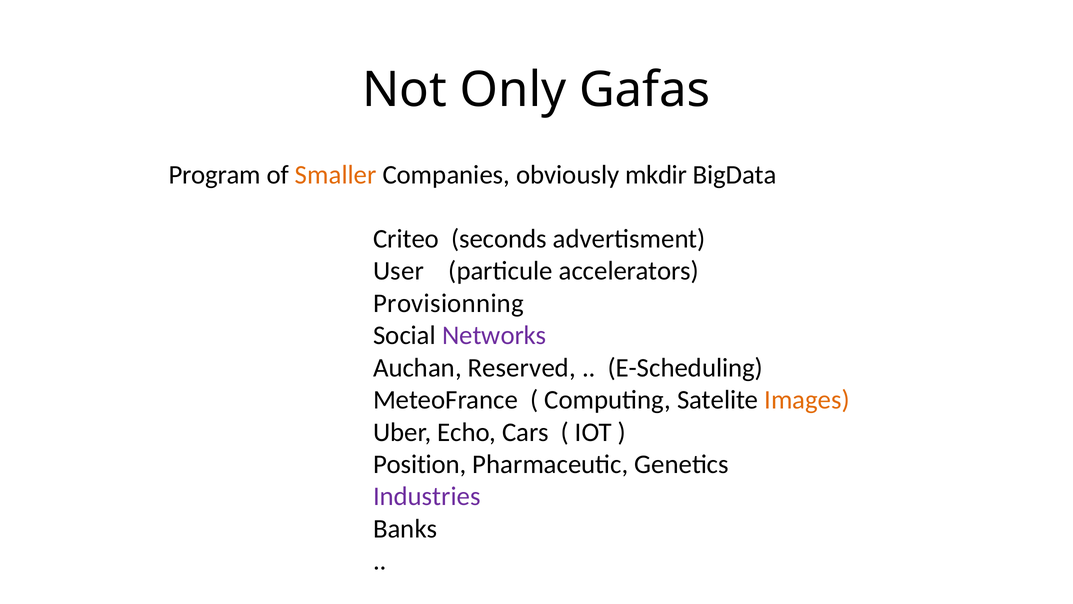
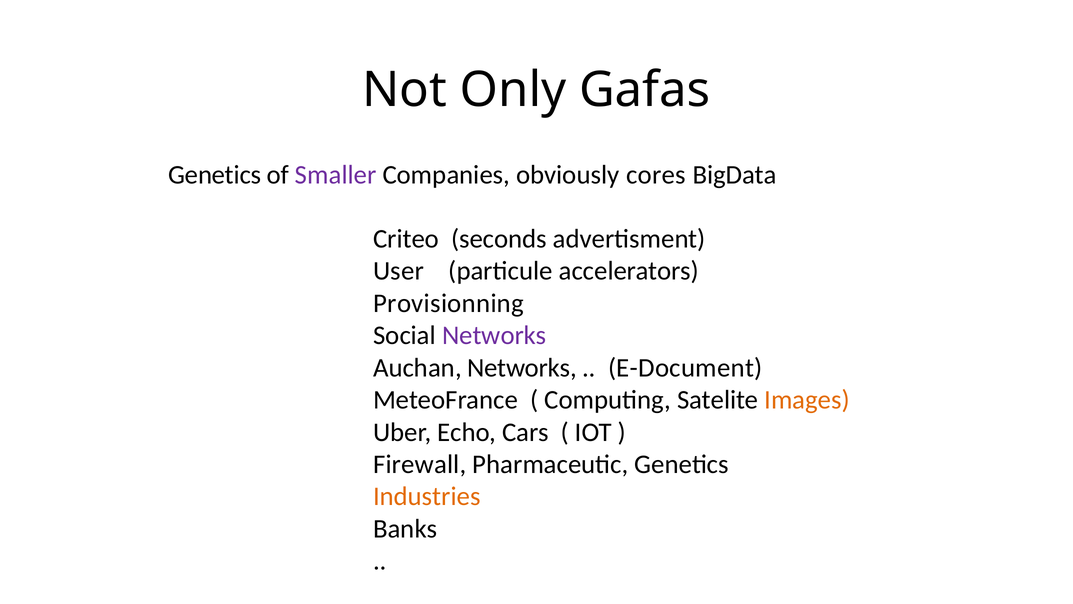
Program at (215, 175): Program -> Genetics
Smaller colour: orange -> purple
mkdir: mkdir -> cores
Auchan Reserved: Reserved -> Networks
E-Scheduling: E-Scheduling -> E-Document
Position: Position -> Firewall
Industries colour: purple -> orange
